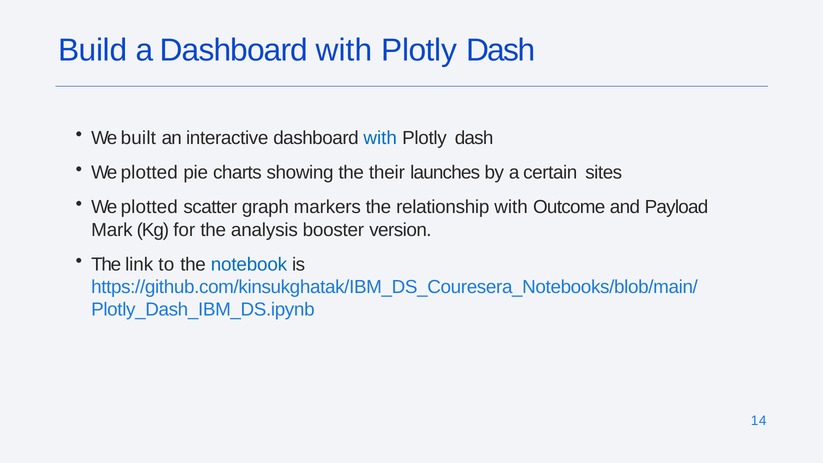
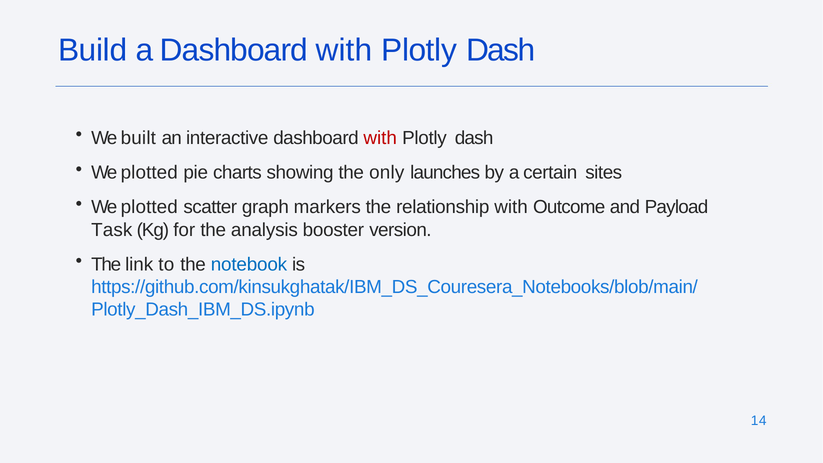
with at (380, 138) colour: blue -> red
their: their -> only
Mark: Mark -> Task
